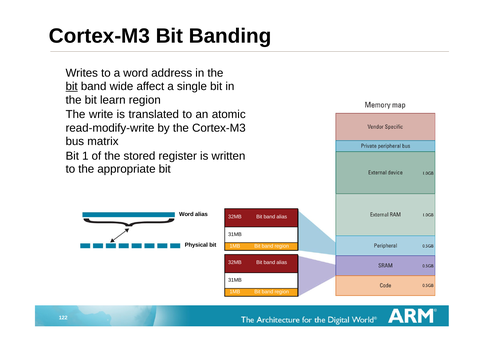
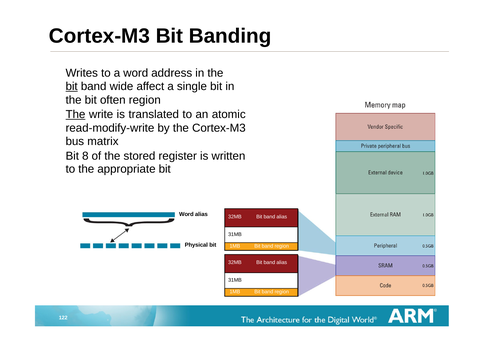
learn: learn -> often
The at (75, 114) underline: none -> present
1: 1 -> 8
